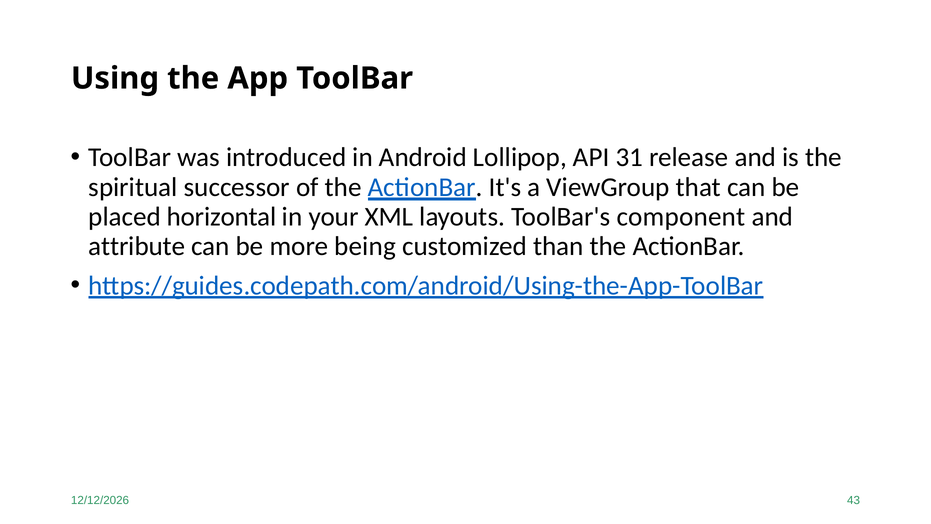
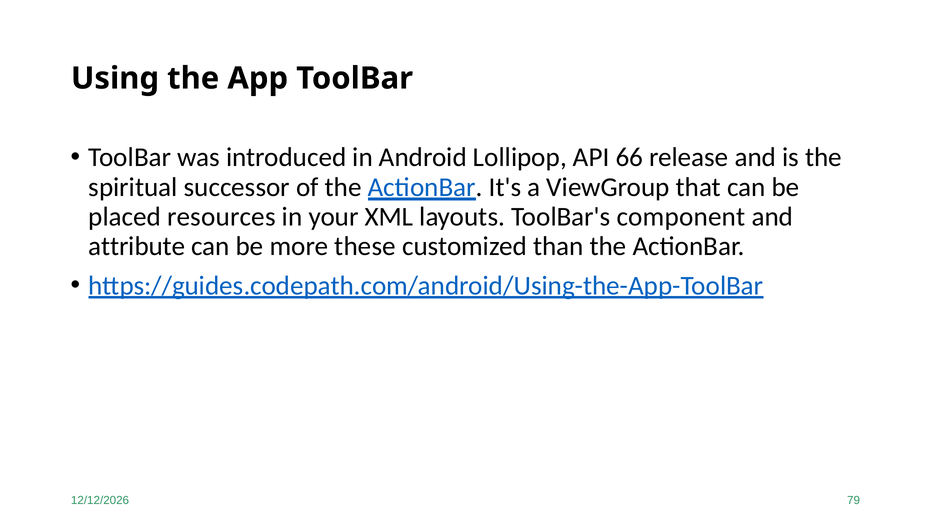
31: 31 -> 66
horizontal: horizontal -> resources
being: being -> these
43: 43 -> 79
